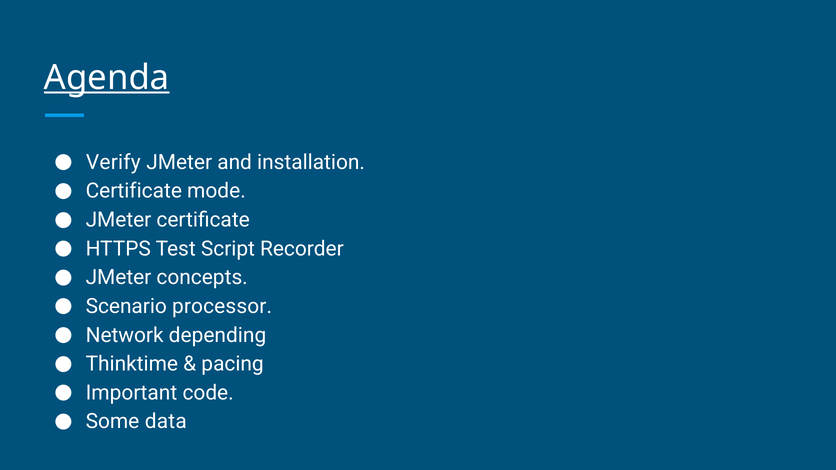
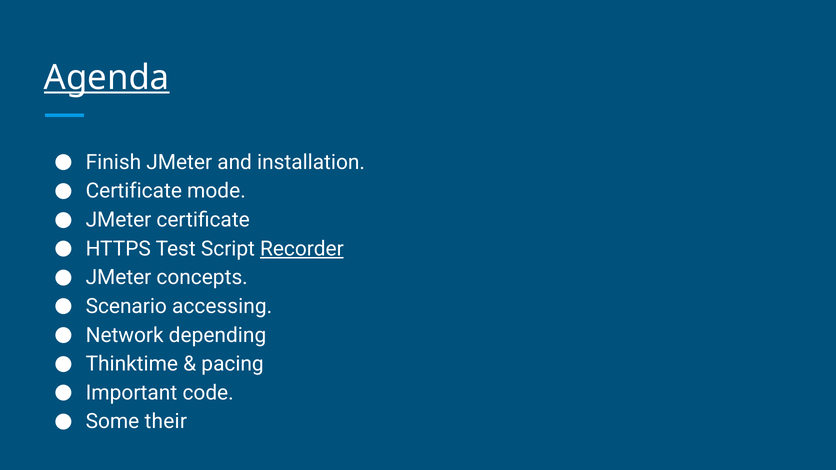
Verify: Verify -> Finish
Recorder underline: none -> present
processor: processor -> accessing
data: data -> their
